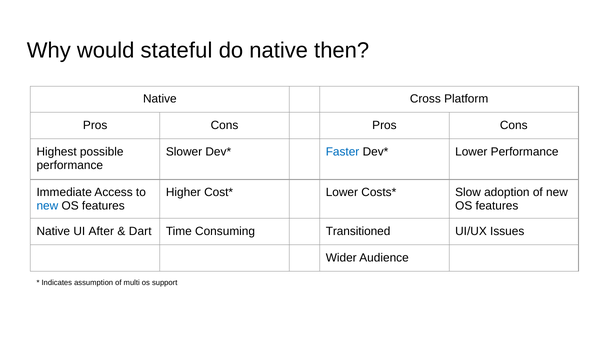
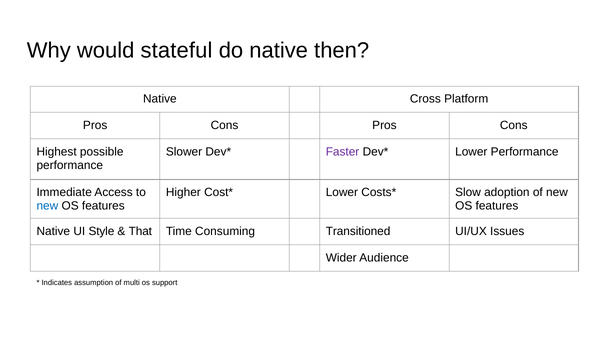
Faster colour: blue -> purple
After: After -> Style
Dart: Dart -> That
